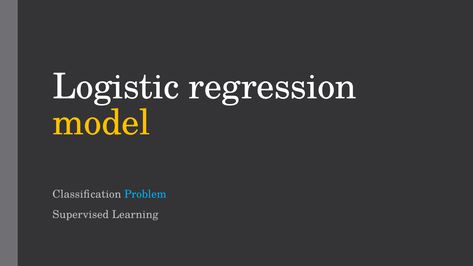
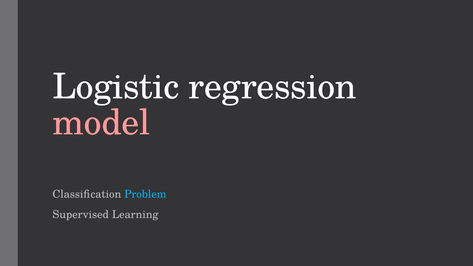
model colour: yellow -> pink
